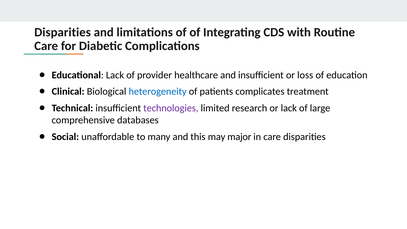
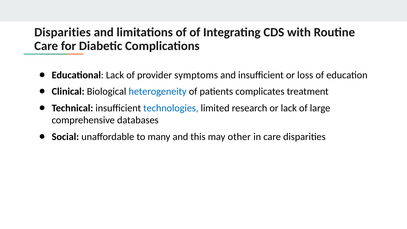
healthcare: healthcare -> symptoms
technologies colour: purple -> blue
major: major -> other
